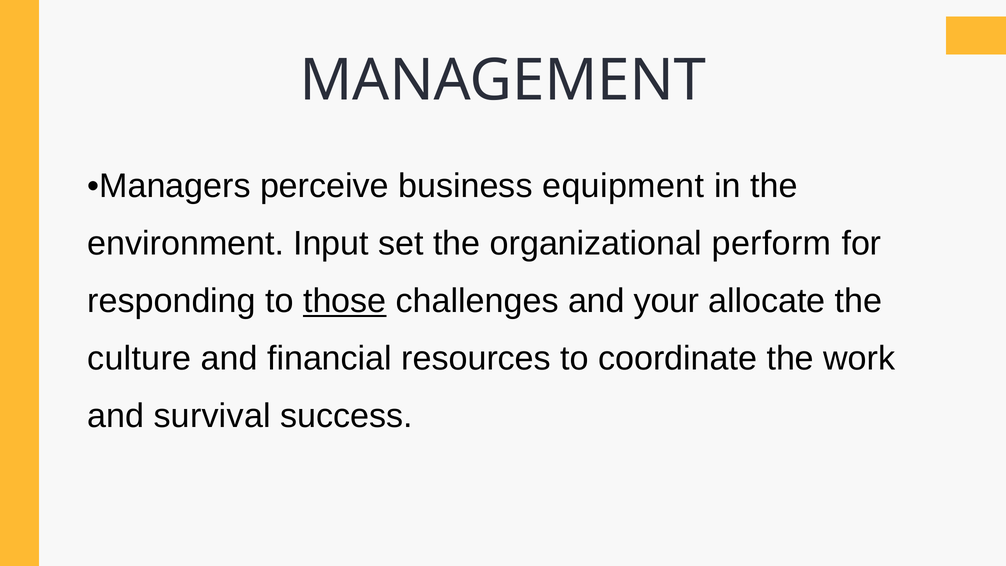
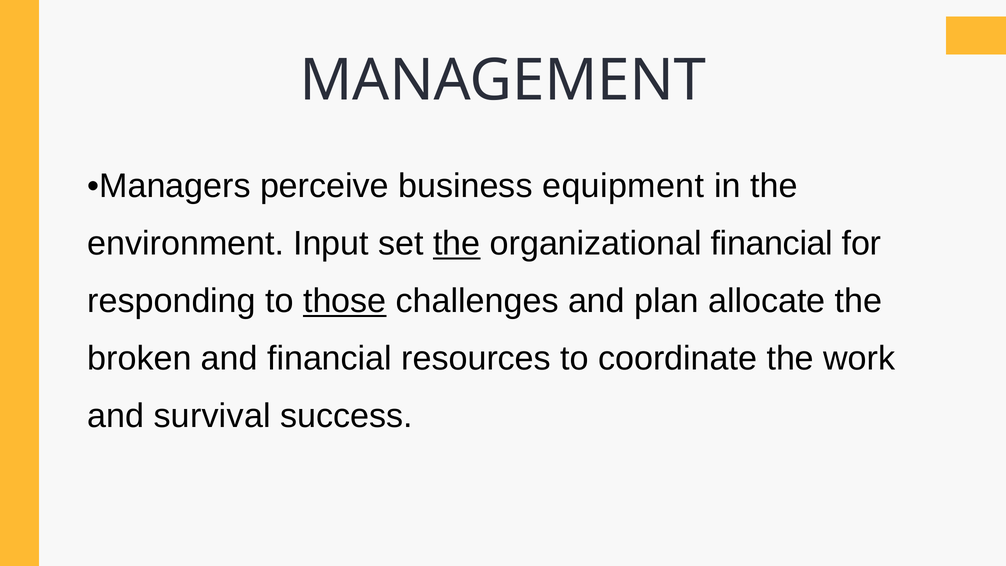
the at (457, 244) underline: none -> present
organizational perform: perform -> financial
your: your -> plan
culture: culture -> broken
